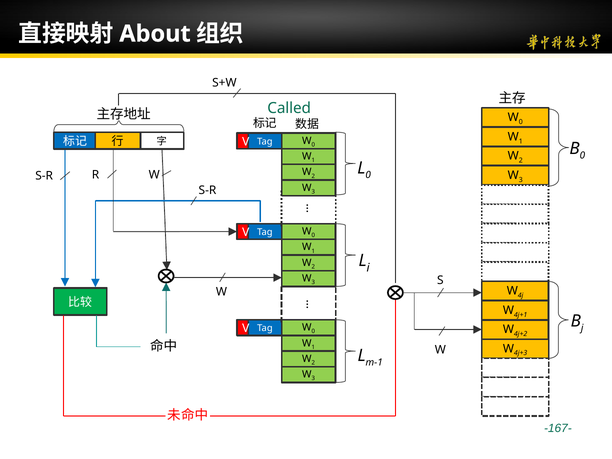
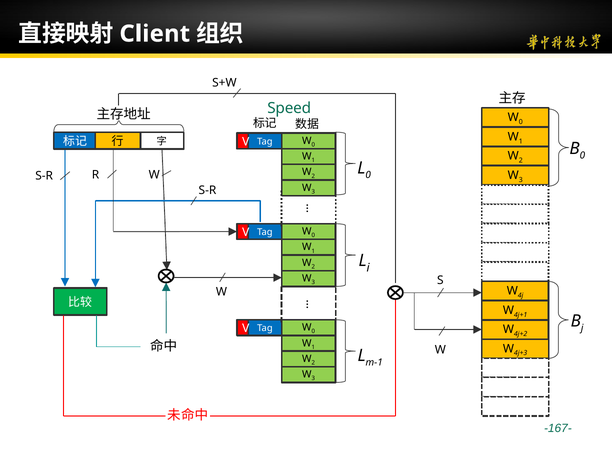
About: About -> Client
Called: Called -> Speed
